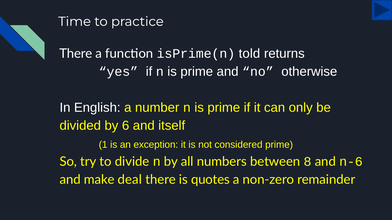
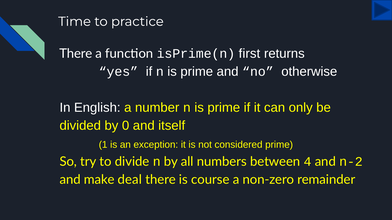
told: told -> first
6: 6 -> 0
8: 8 -> 4
n-6: n-6 -> n-2
quotes: quotes -> course
